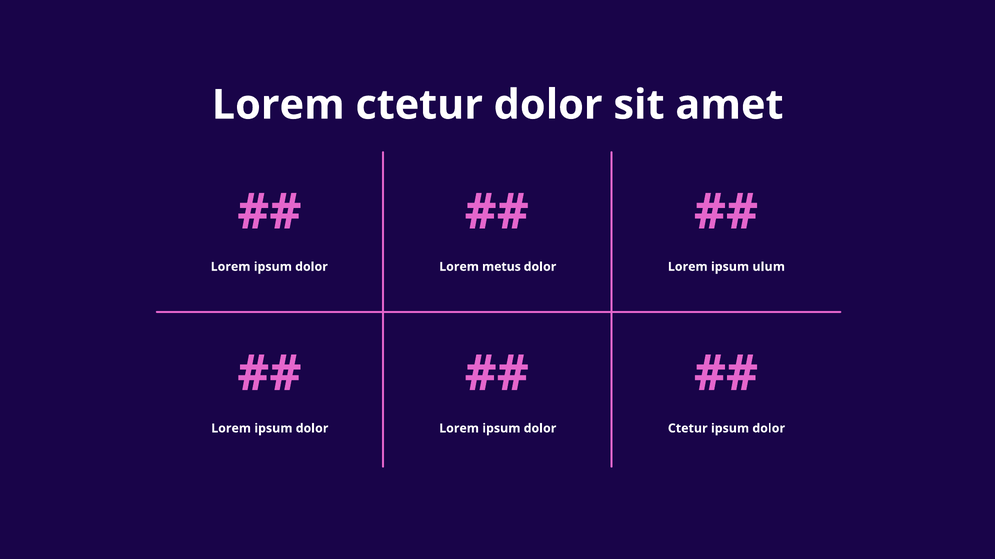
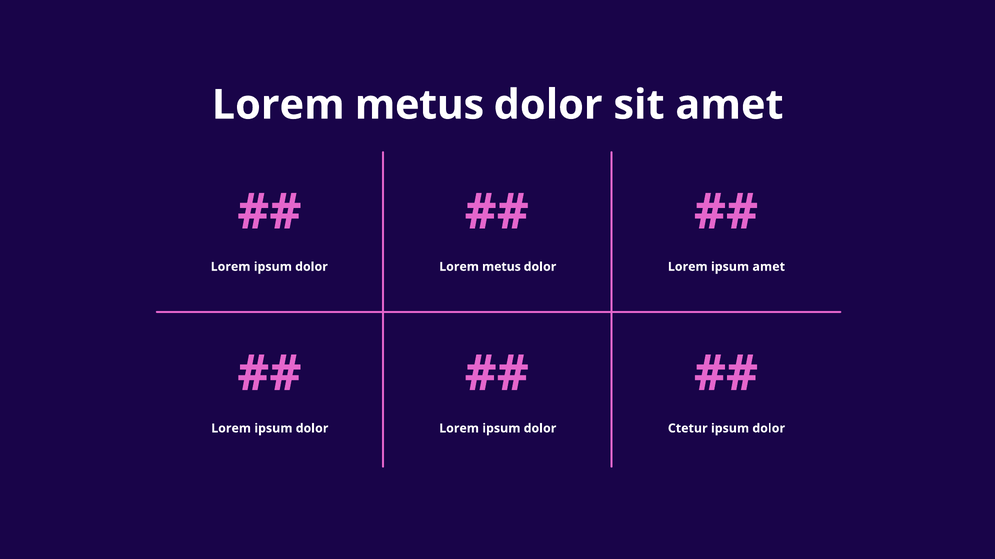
ctetur at (419, 105): ctetur -> metus
ipsum ulum: ulum -> amet
